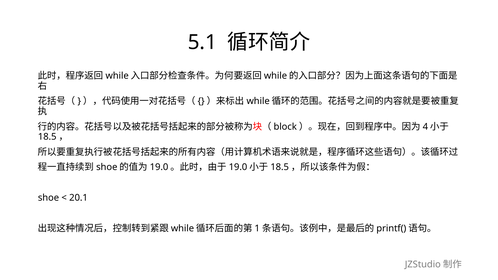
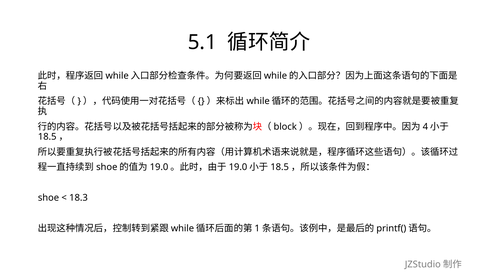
20.1: 20.1 -> 18.3
